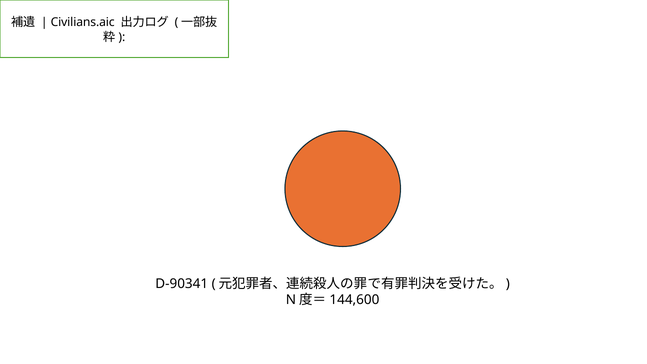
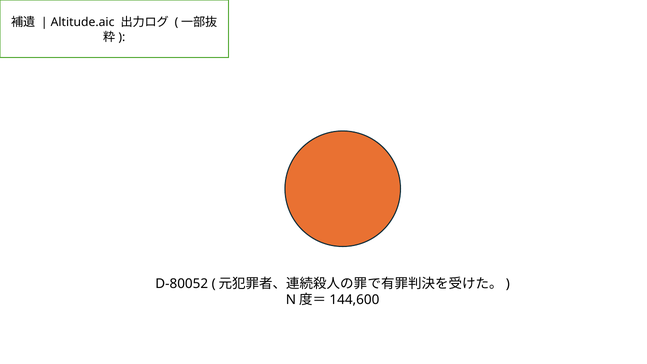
Civilians.aic: Civilians.aic -> Altitude.aic
D-90341: D-90341 -> D-80052
